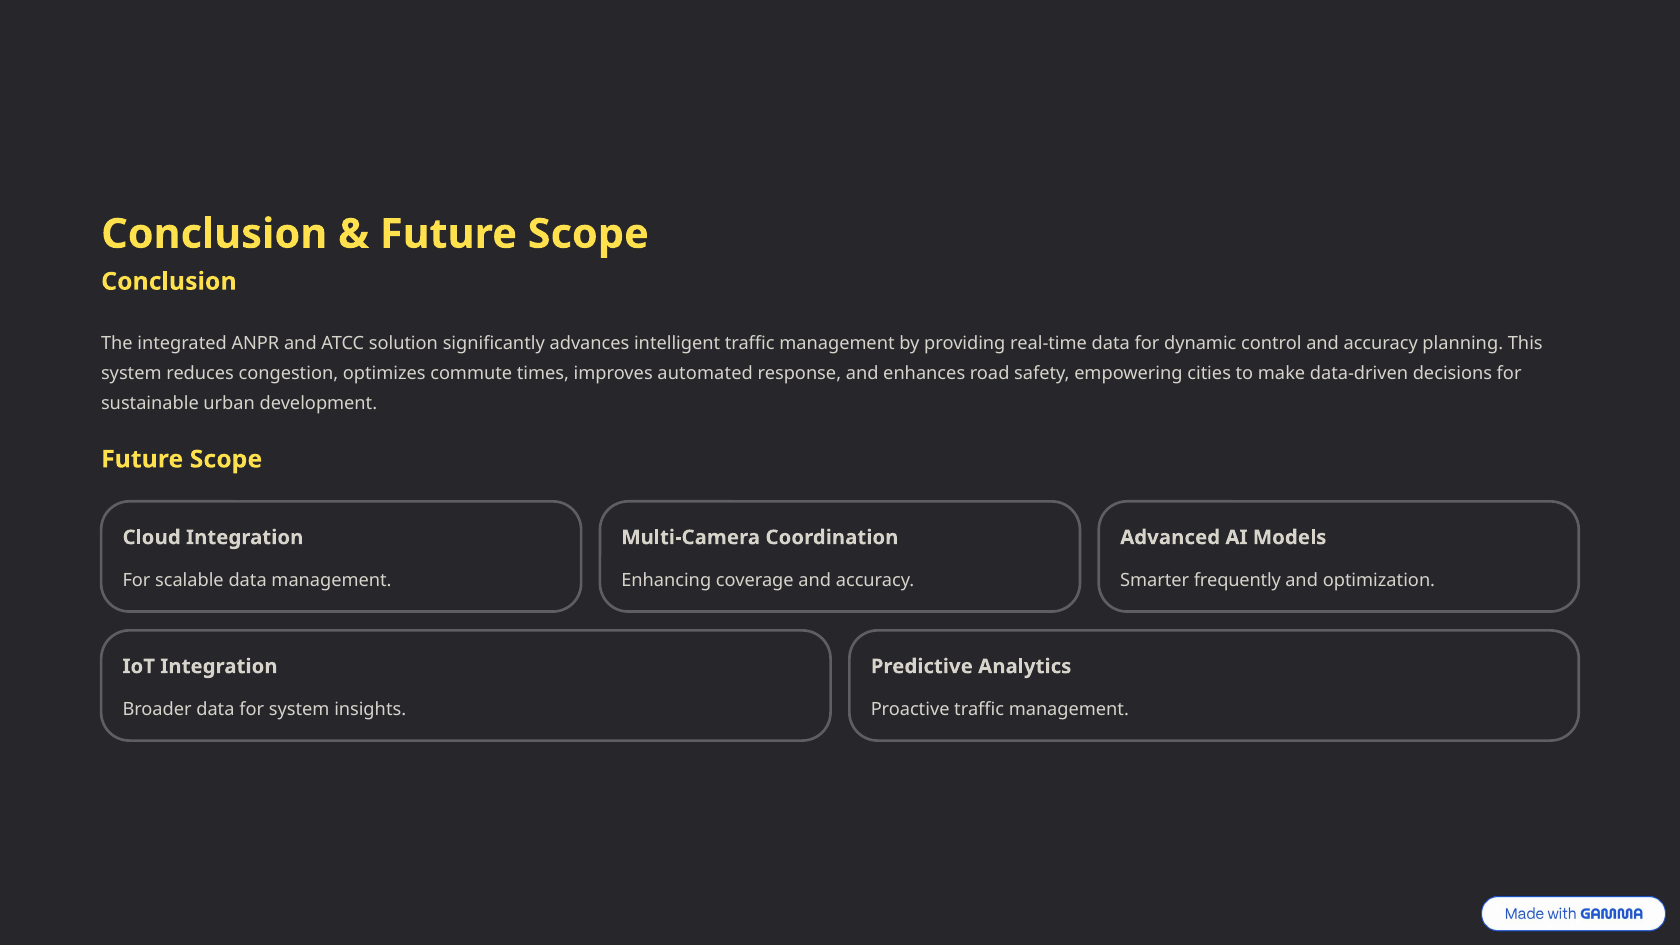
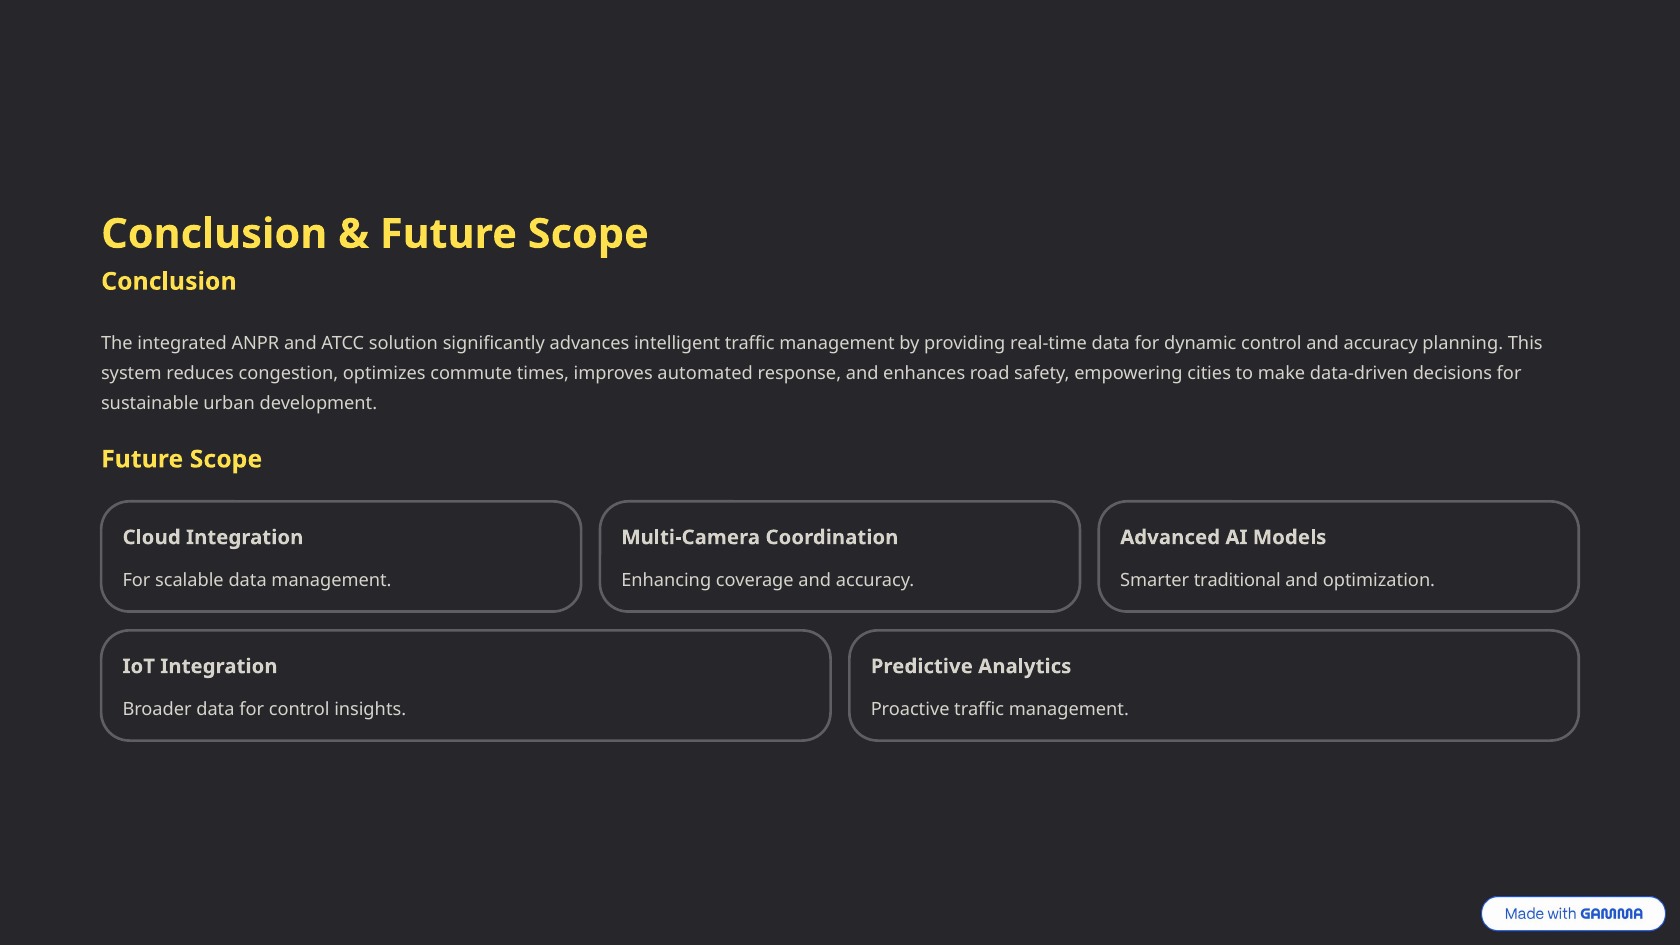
frequently: frequently -> traditional
for system: system -> control
